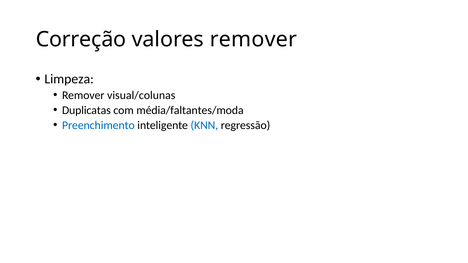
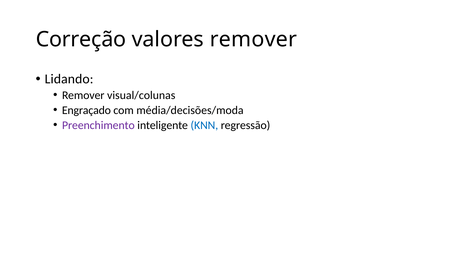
Limpeza: Limpeza -> Lidando
Duplicatas: Duplicatas -> Engraçado
média/faltantes/moda: média/faltantes/moda -> média/decisões/moda
Preenchimento colour: blue -> purple
